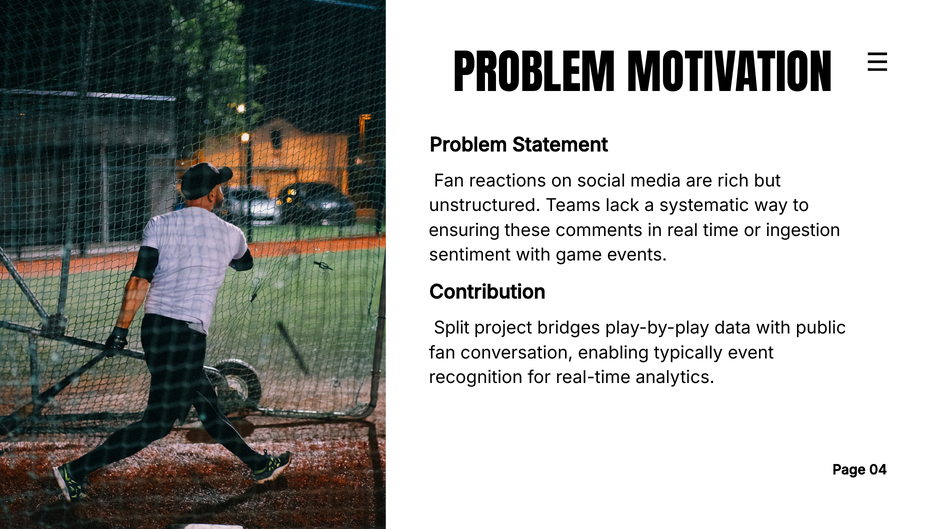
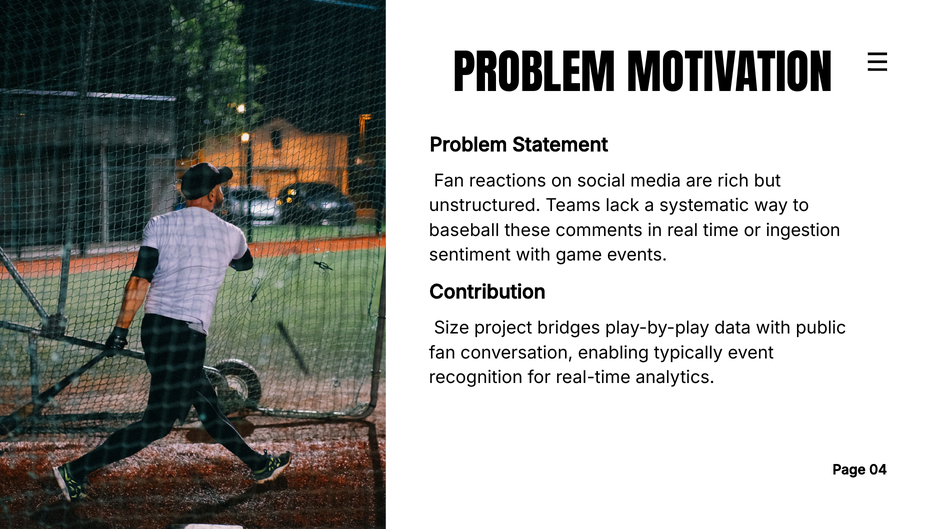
ensuring: ensuring -> baseball
Split: Split -> Size
